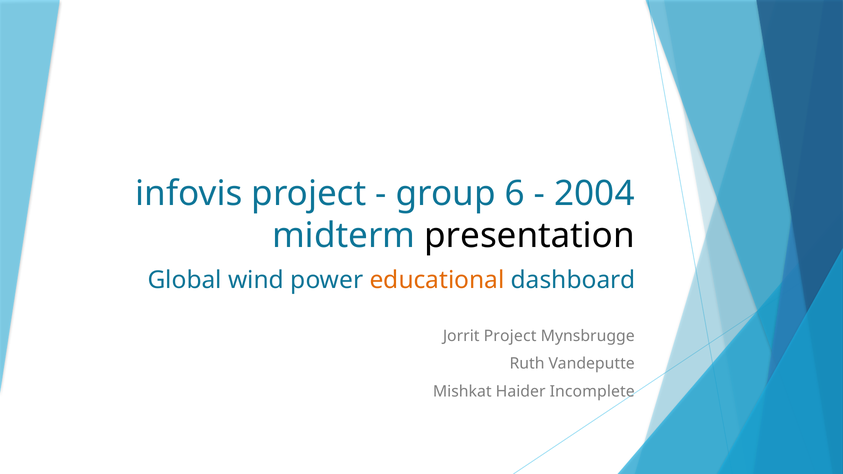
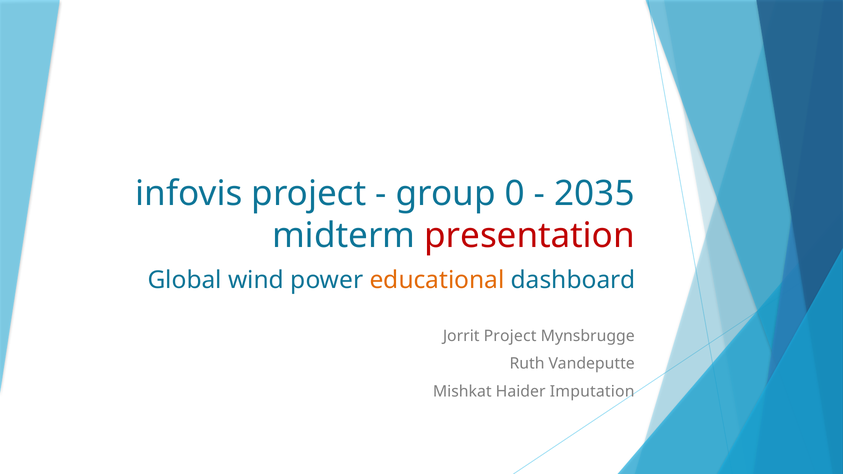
6: 6 -> 0
2004: 2004 -> 2035
presentation colour: black -> red
Incomplete: Incomplete -> Imputation
